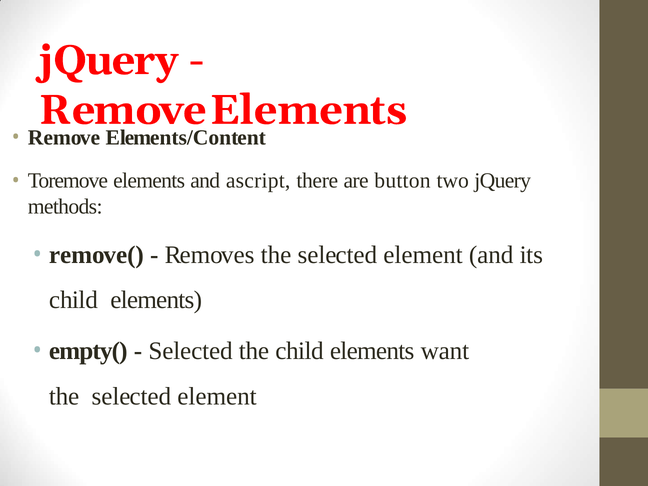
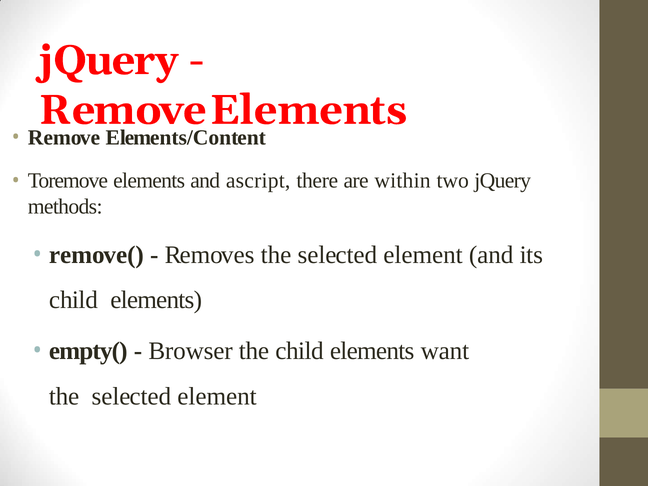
button: button -> within
Selected at (191, 351): Selected -> Browser
